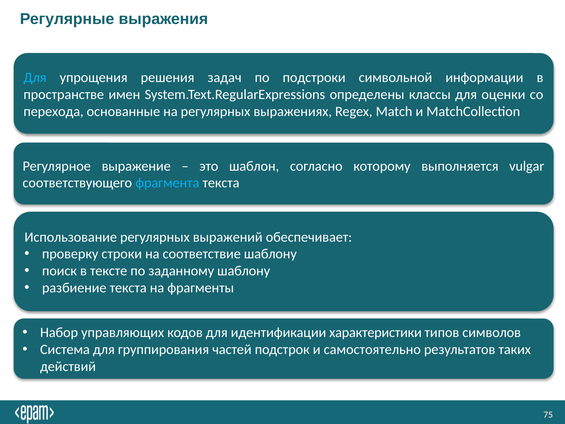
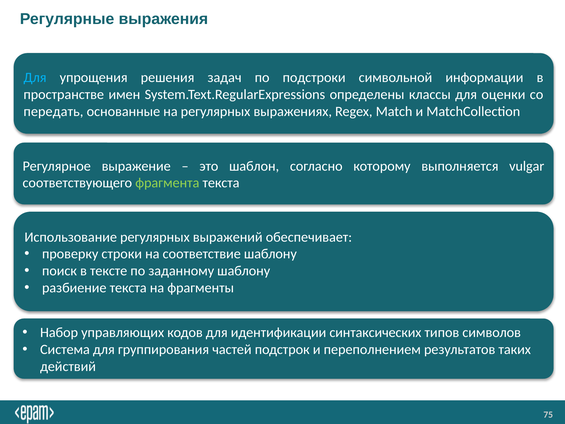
перехода: перехода -> передать
фрагмента colour: light blue -> light green
характеристики: характеристики -> синтаксических
самостоятельно: самостоятельно -> переполнением
